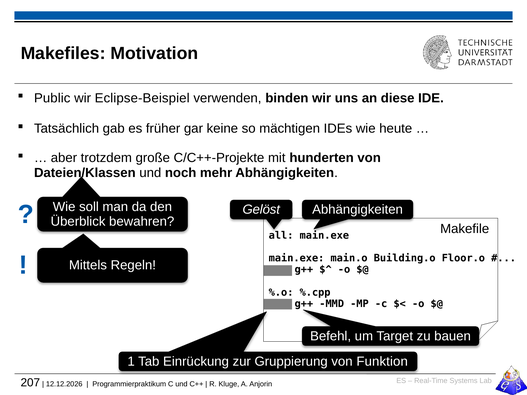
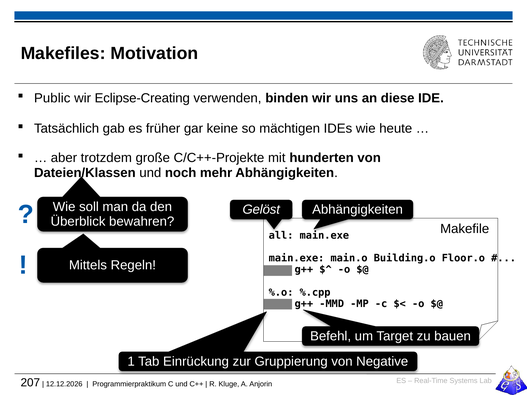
Eclipse-Beispiel: Eclipse-Beispiel -> Eclipse-Creating
Funktion: Funktion -> Negative
